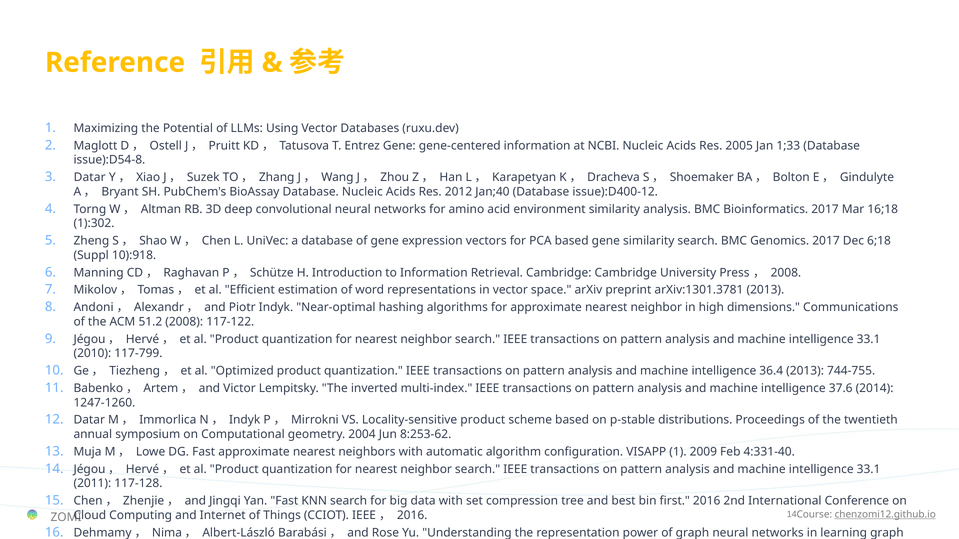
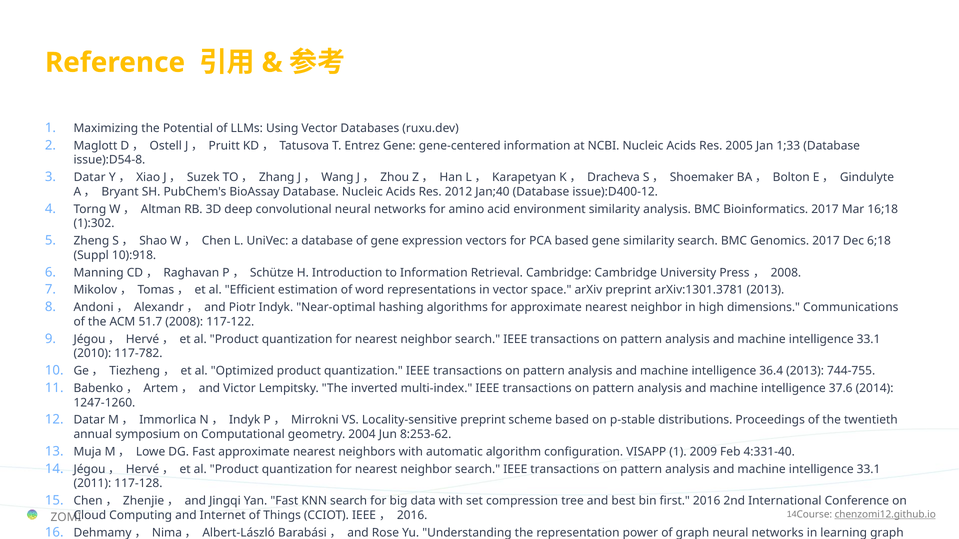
51.2: 51.2 -> 51.7
117-799: 117-799 -> 117-782
Locality-sensitive product: product -> preprint
